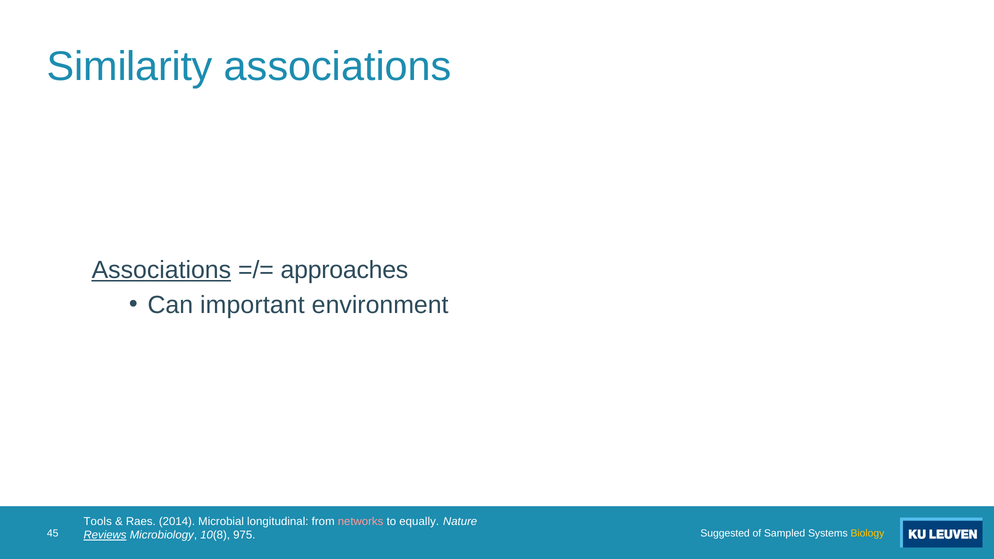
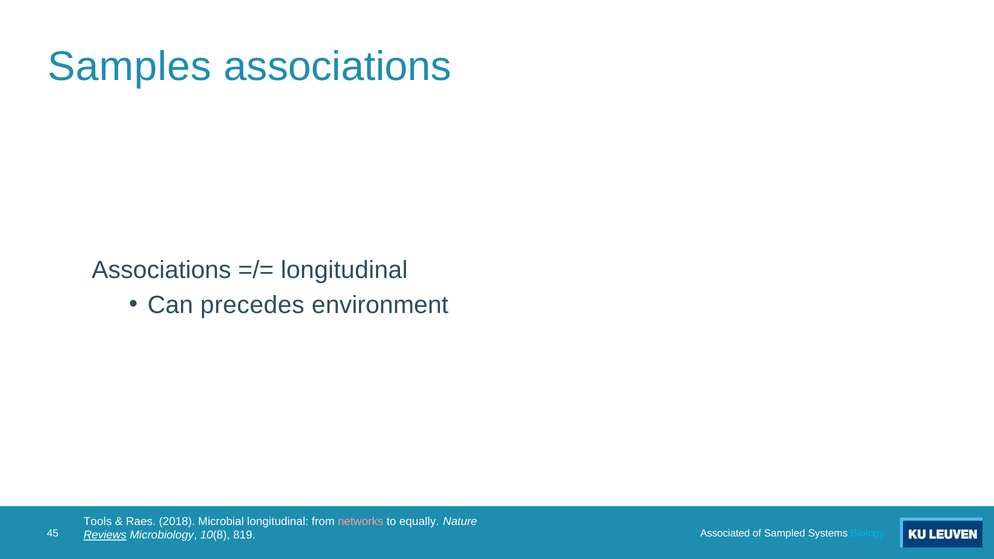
Similarity: Similarity -> Samples
Associations at (161, 270) underline: present -> none
approaches at (344, 270): approaches -> longitudinal
important: important -> precedes
2014: 2014 -> 2018
Suggested: Suggested -> Associated
Biology colour: yellow -> light blue
975: 975 -> 819
